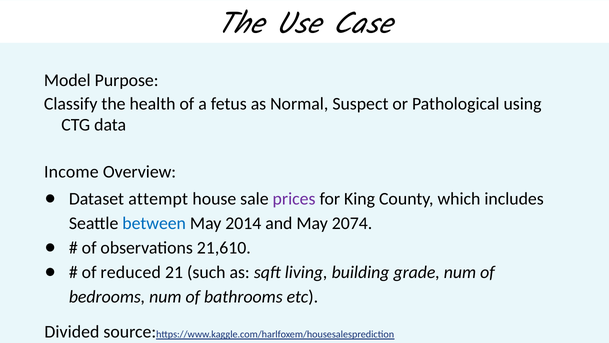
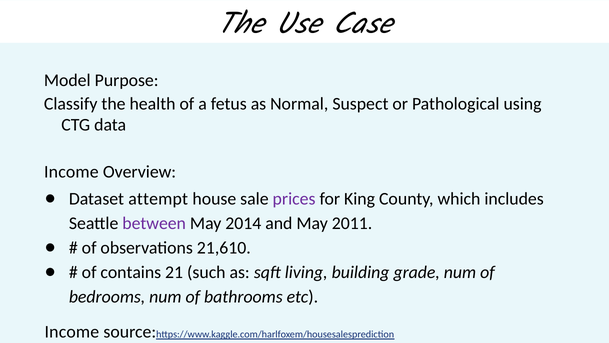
between colour: blue -> purple
2074: 2074 -> 2011
reduced: reduced -> contains
Divided at (72, 331): Divided -> Income
